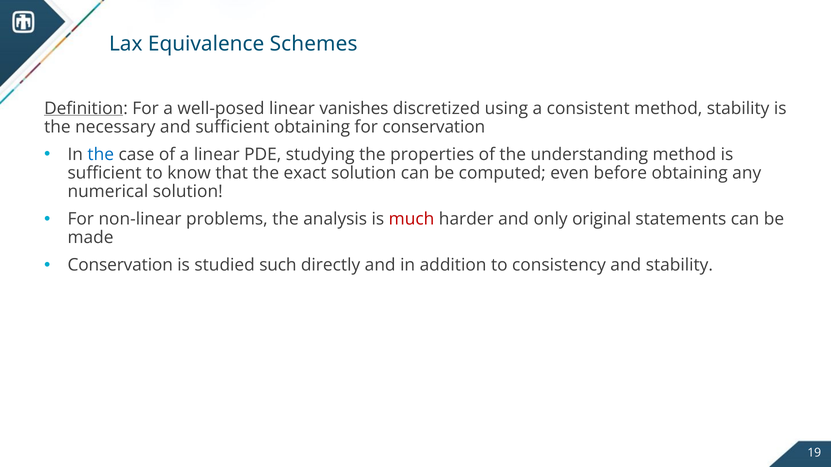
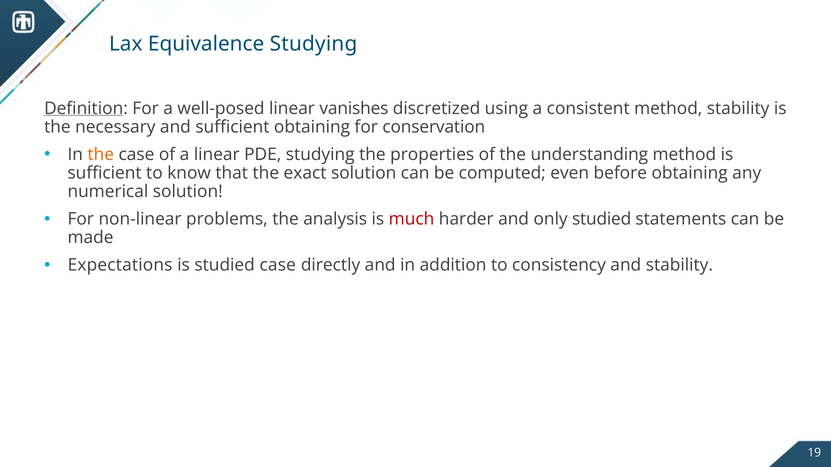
Equivalence Schemes: Schemes -> Studying
the at (101, 155) colour: blue -> orange
only original: original -> studied
Conservation at (120, 265): Conservation -> Expectations
studied such: such -> case
